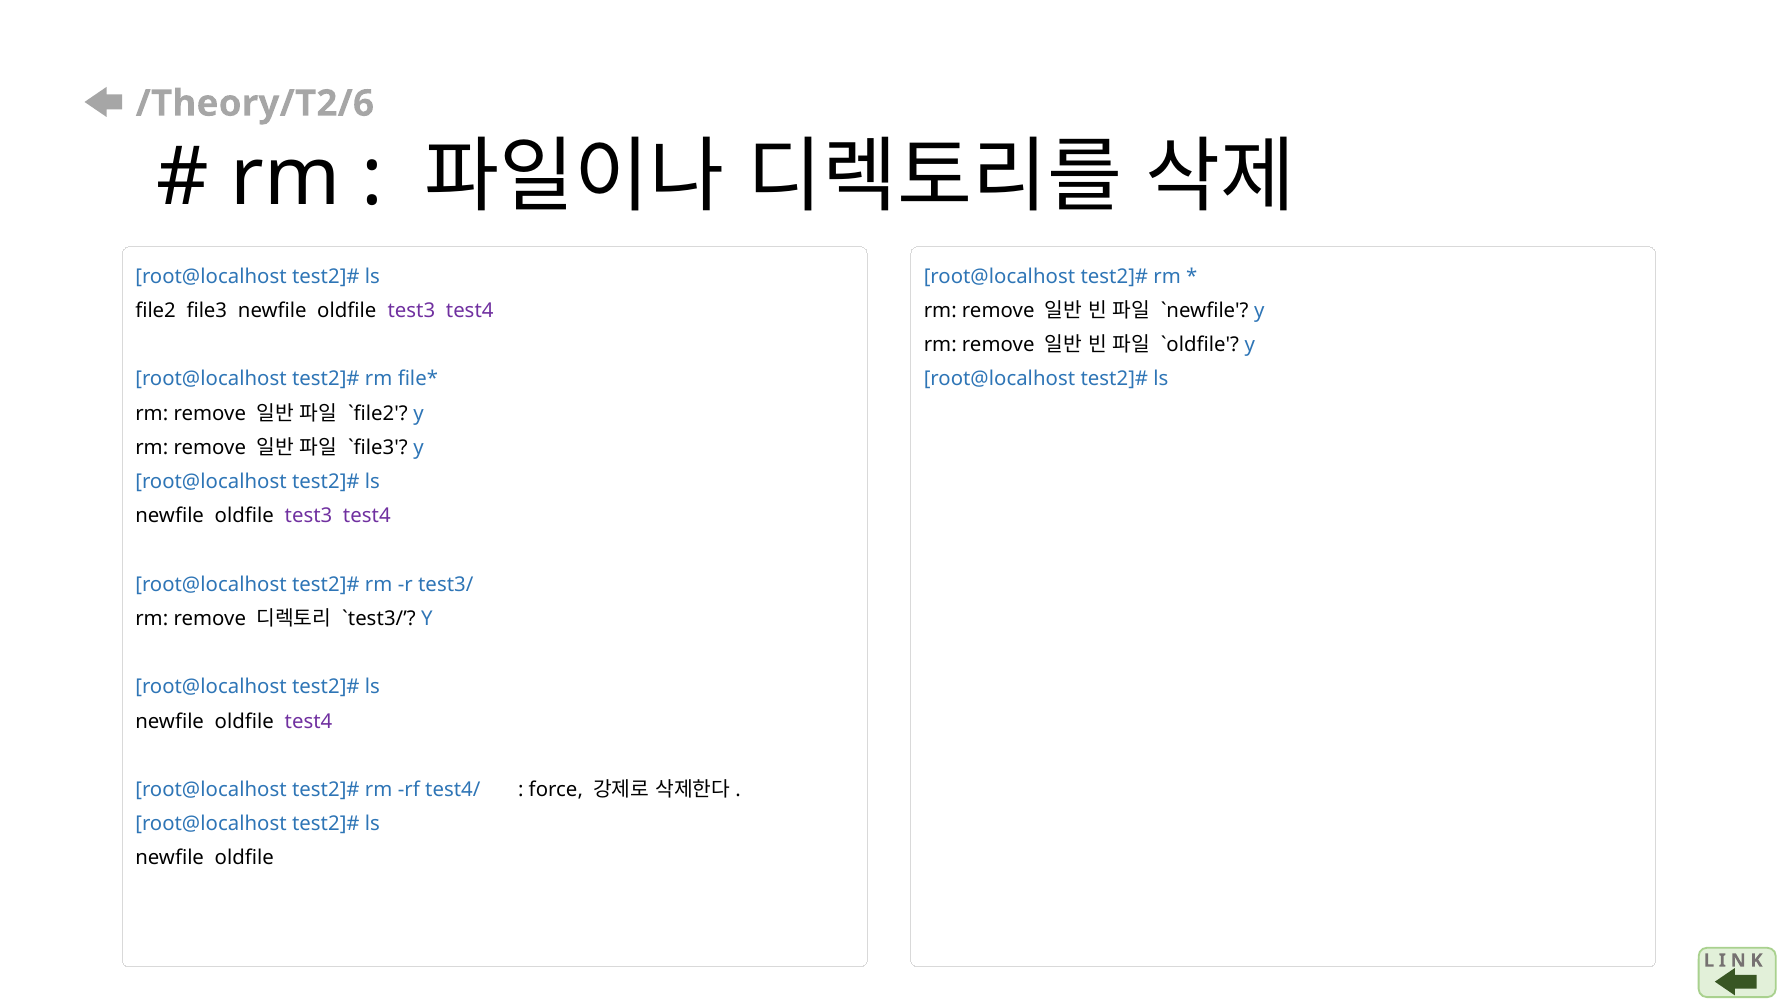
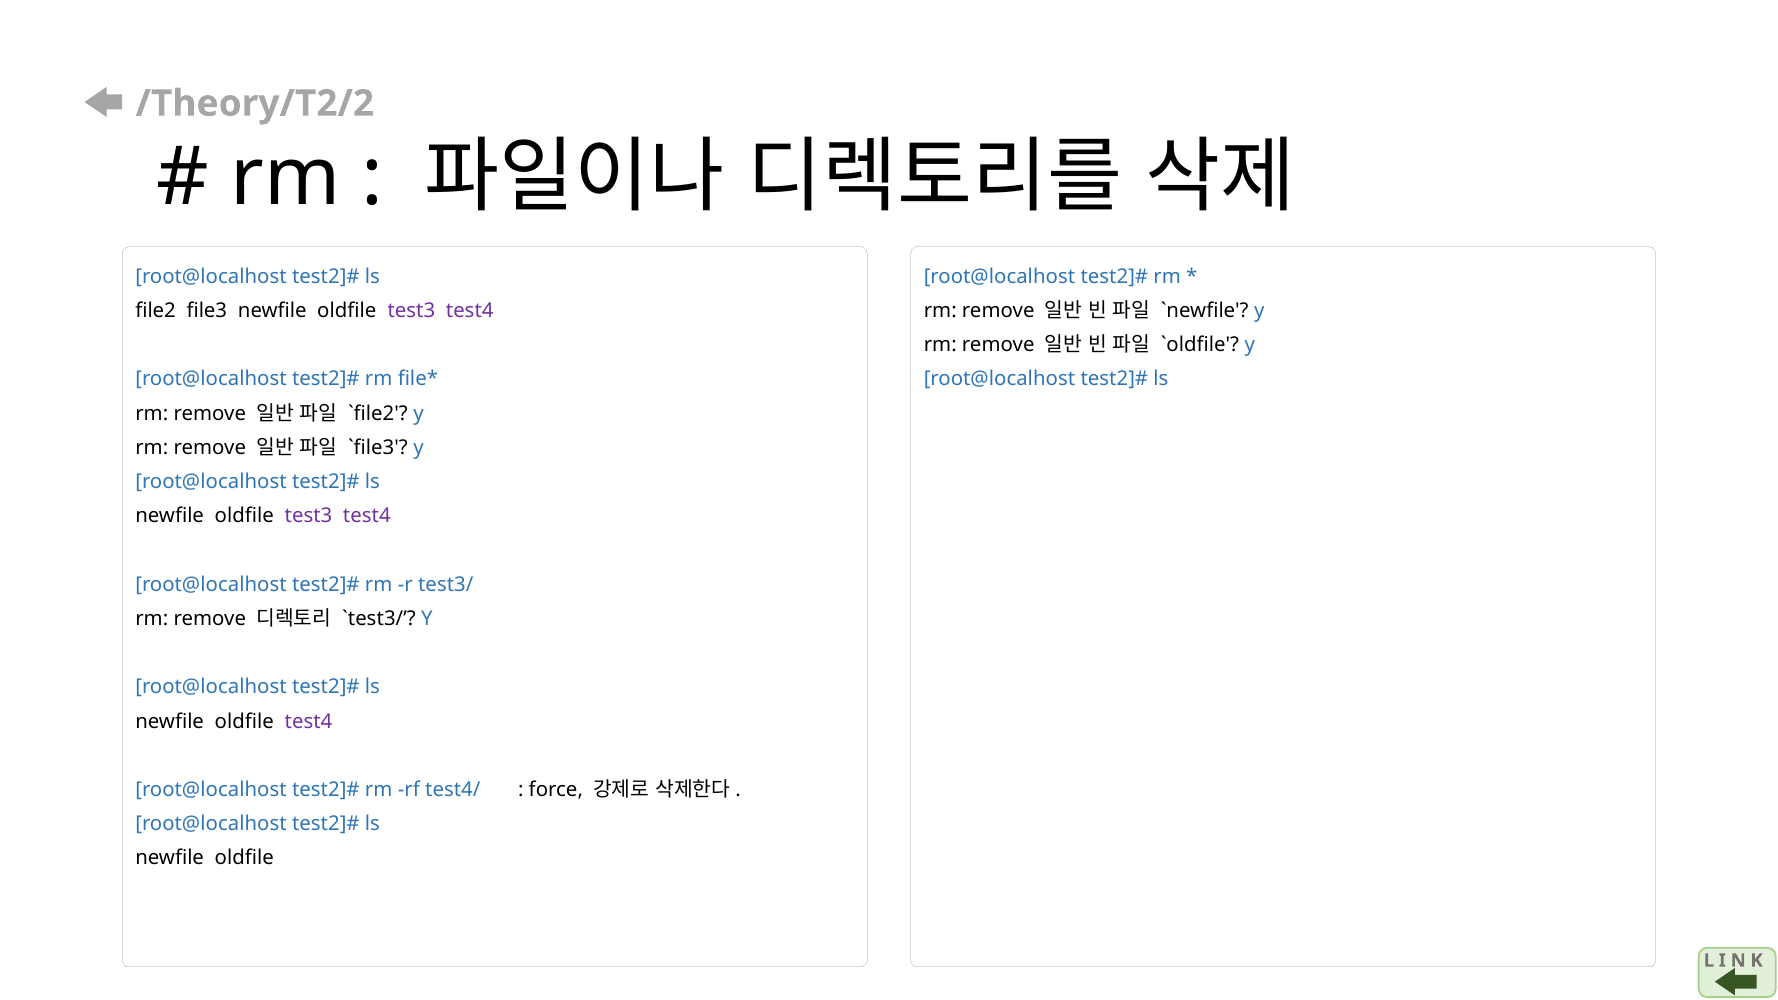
/Theory/T2/6: /Theory/T2/6 -> /Theory/T2/2
